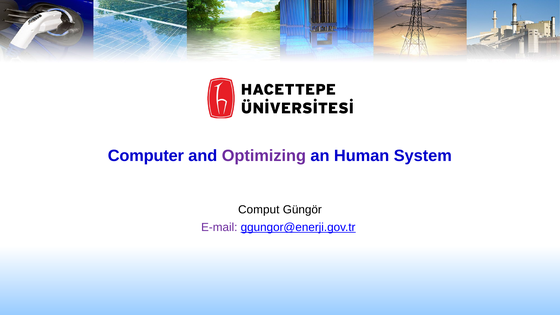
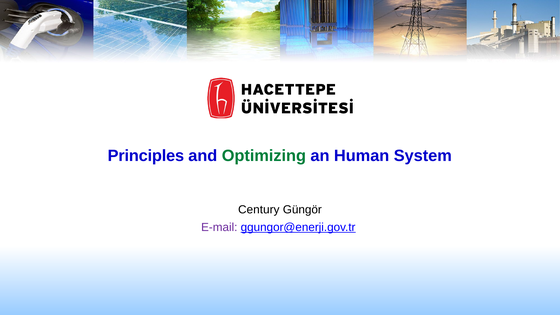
Computer: Computer -> Principles
Optimizing colour: purple -> green
Comput: Comput -> Century
